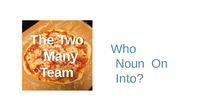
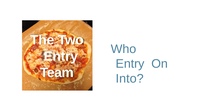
Many at (61, 57): Many -> Entry
Noun at (130, 64): Noun -> Entry
